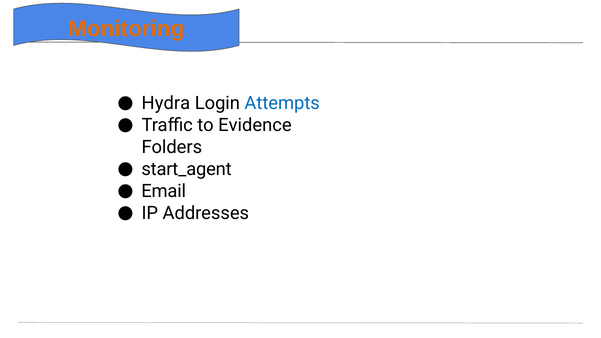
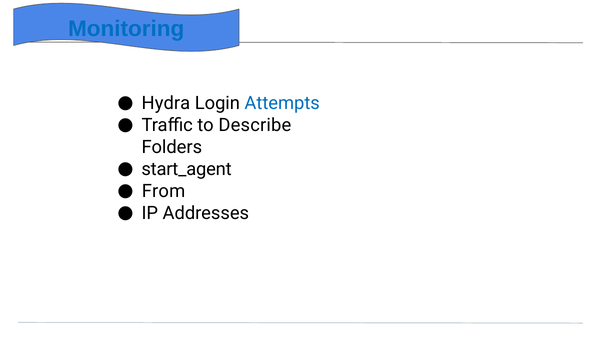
Monitoring colour: orange -> blue
Evidence: Evidence -> Describe
Email: Email -> From
